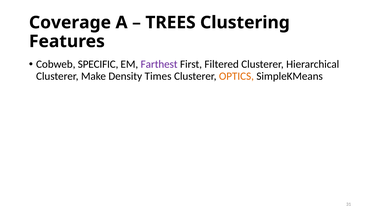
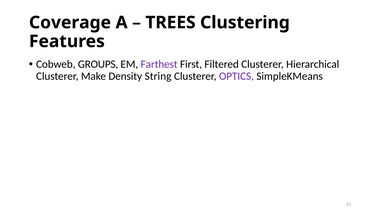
SPECIFIC: SPECIFIC -> GROUPS
Times: Times -> String
OPTICS colour: orange -> purple
